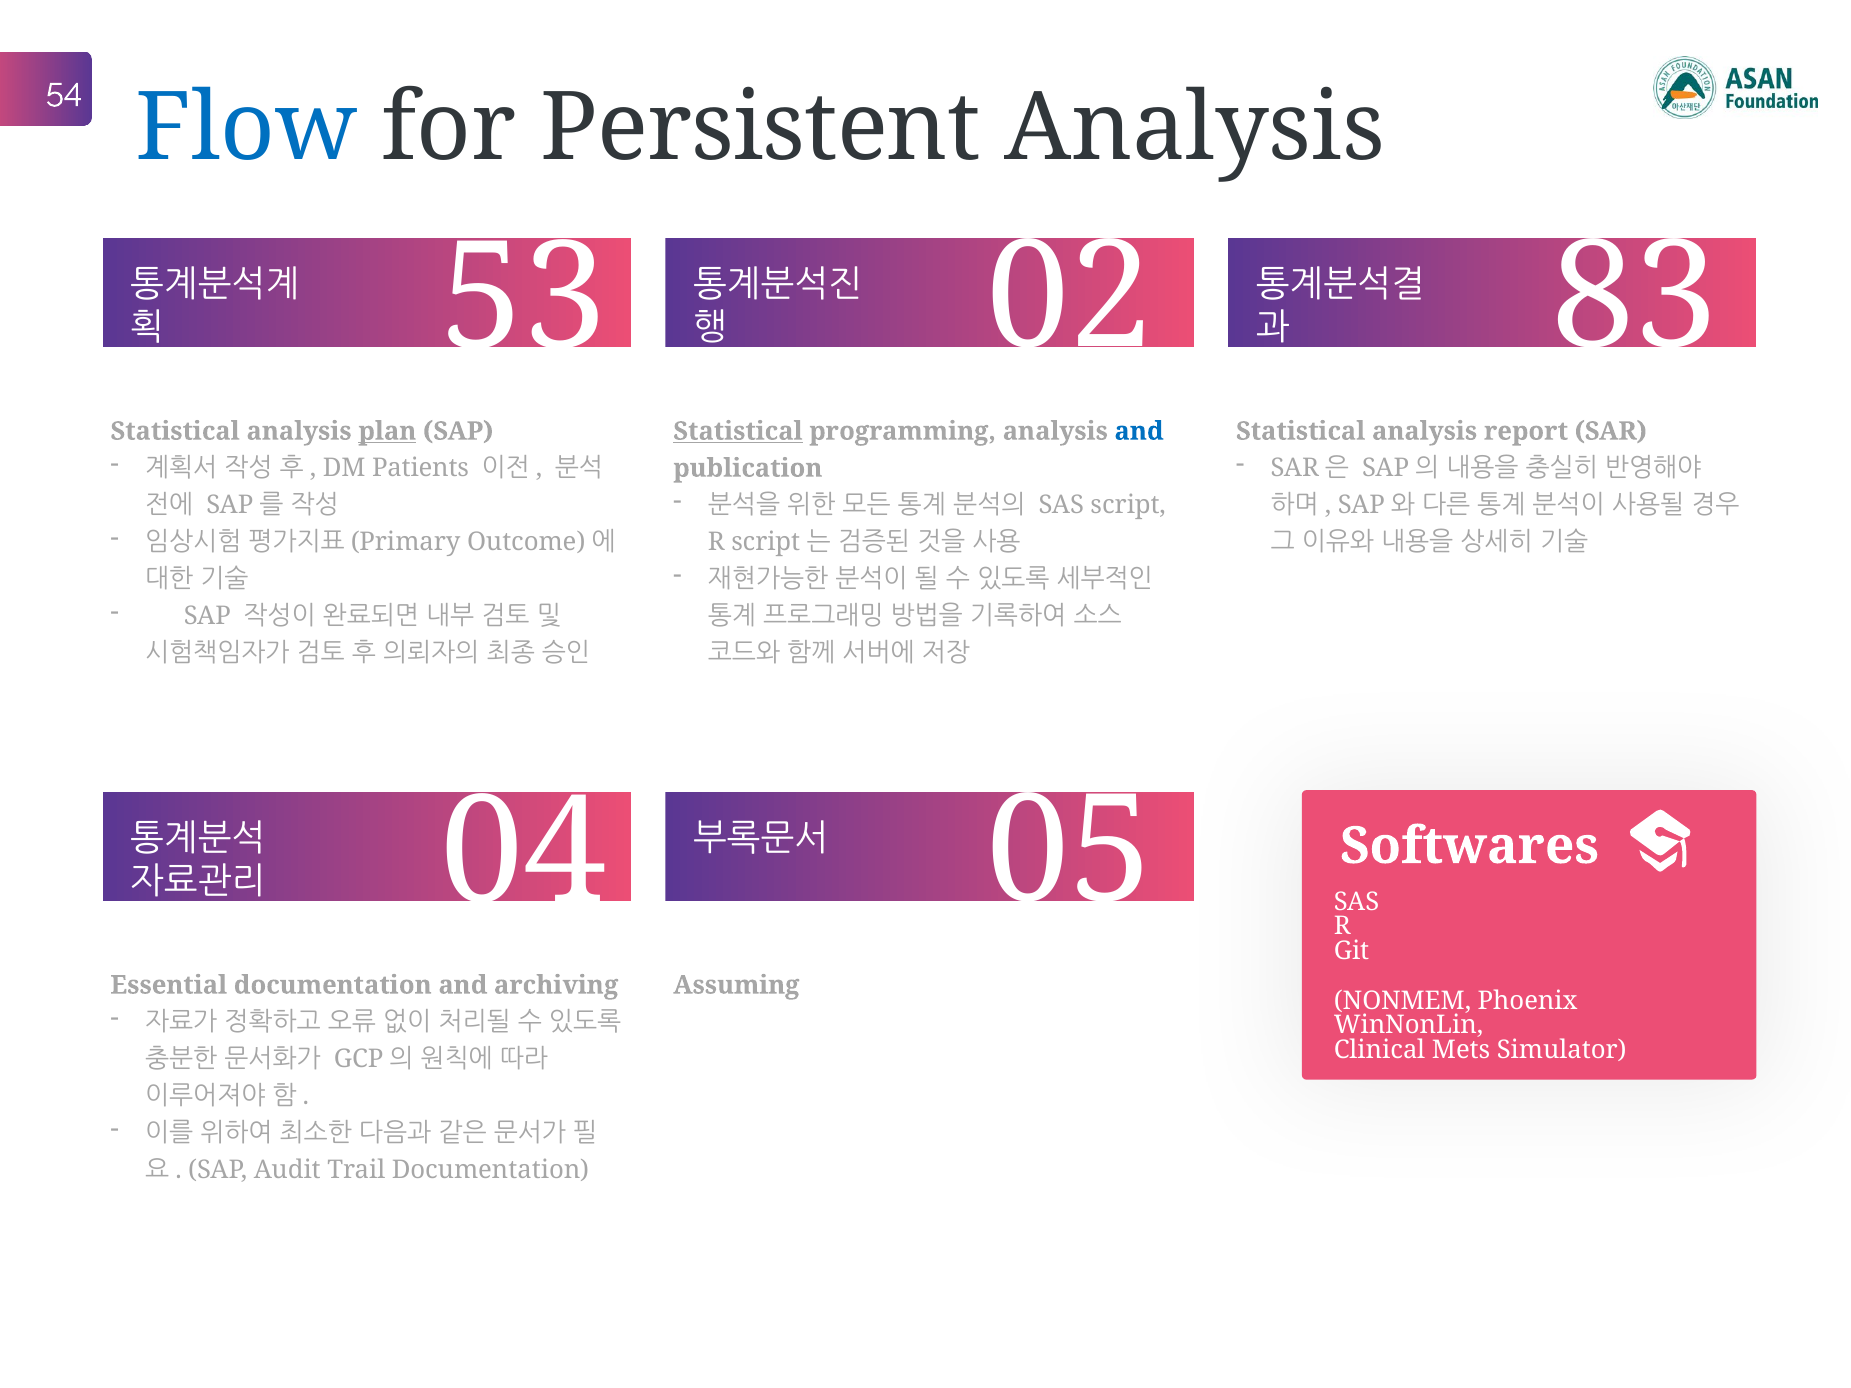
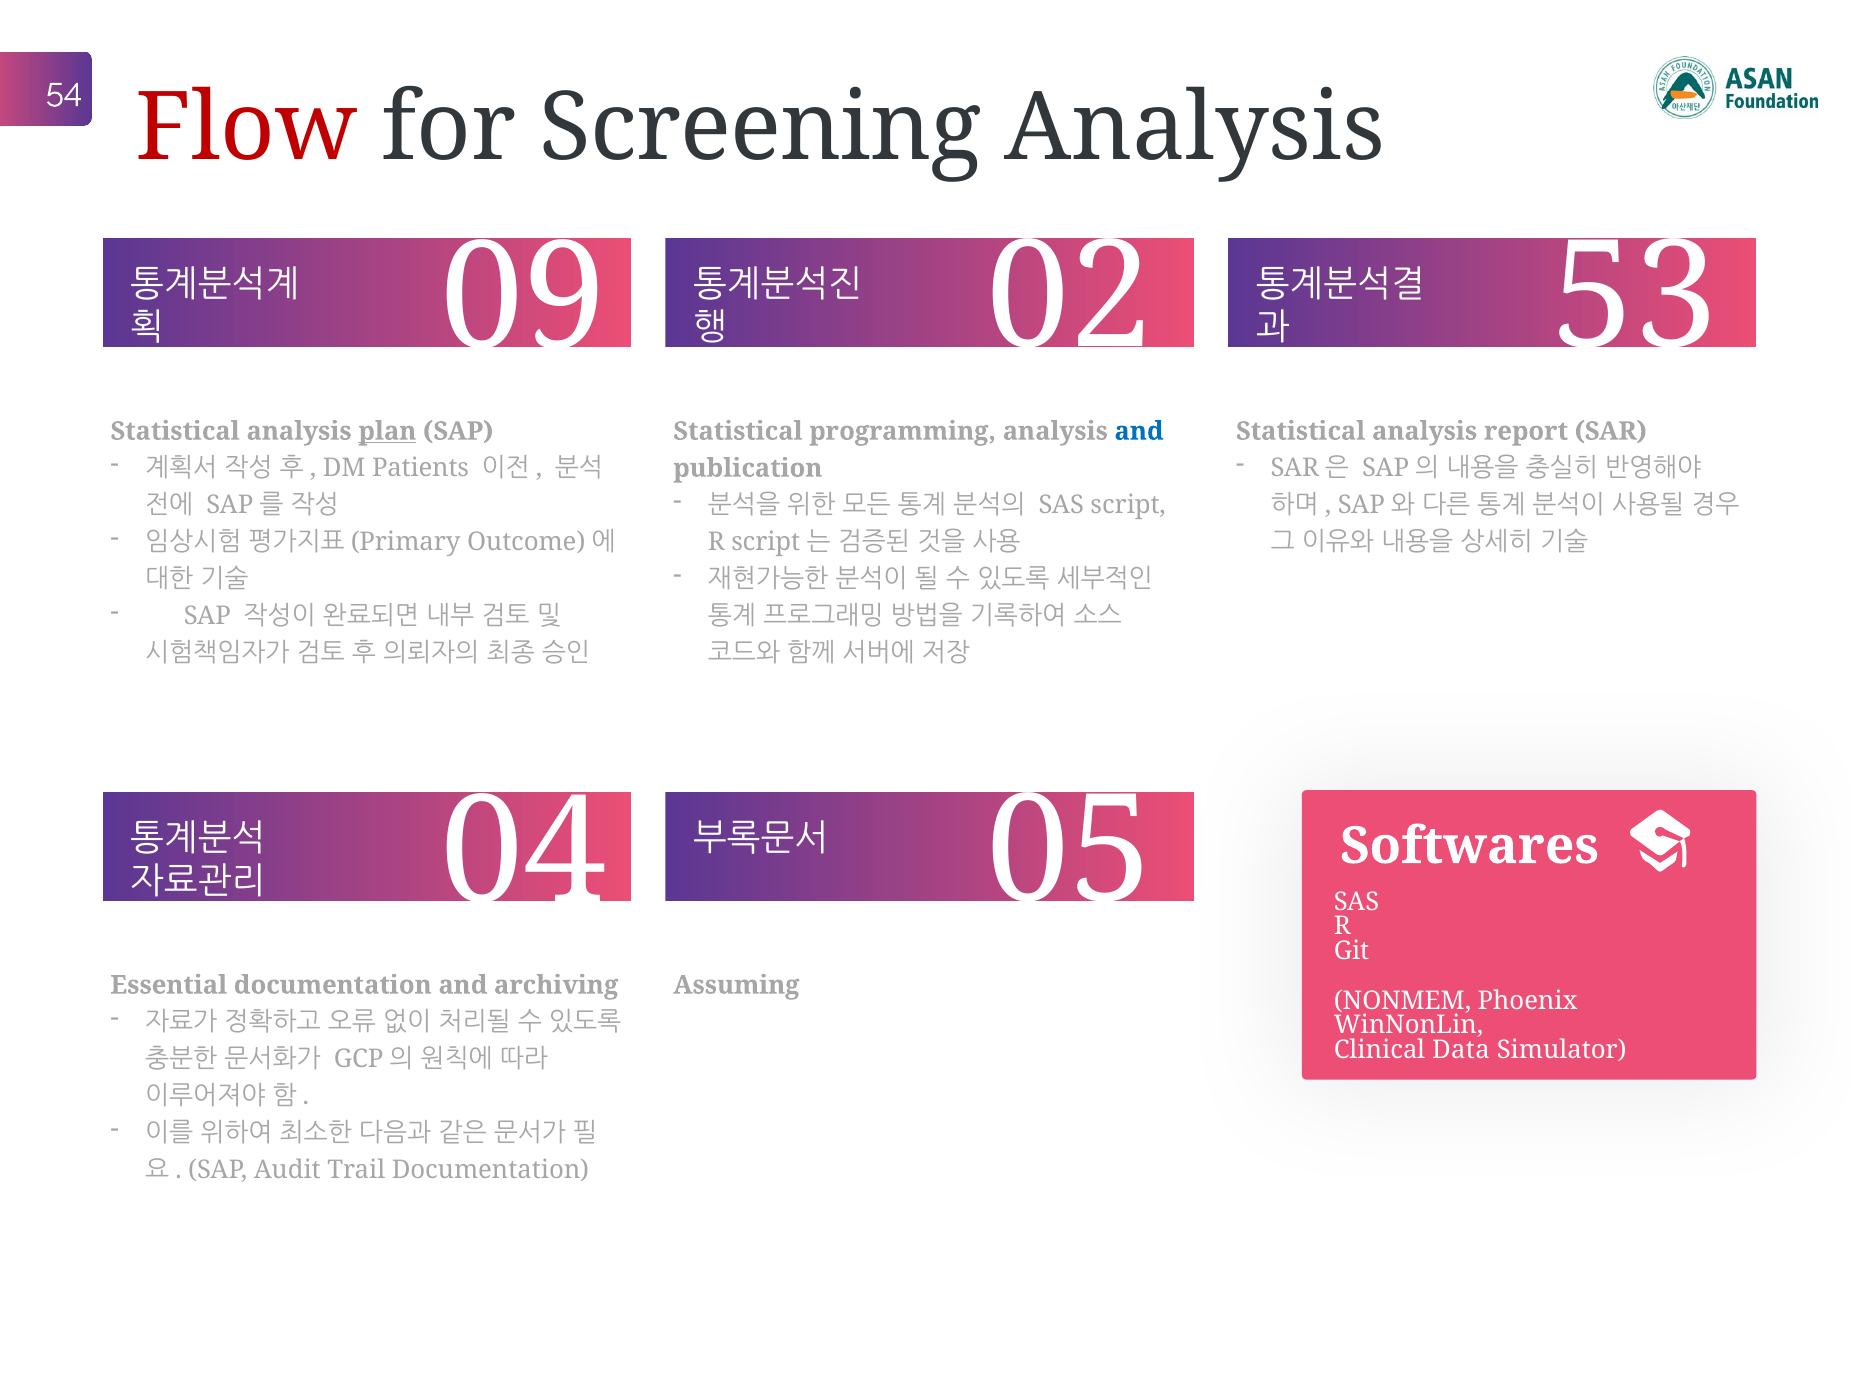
Flow colour: blue -> red
Persistent: Persistent -> Screening
83: 83 -> 53
53: 53 -> 09
Statistical at (738, 431) underline: present -> none
Mets: Mets -> Data
